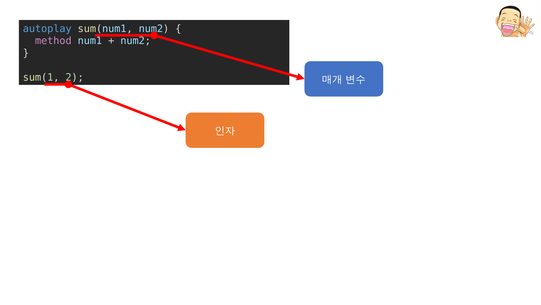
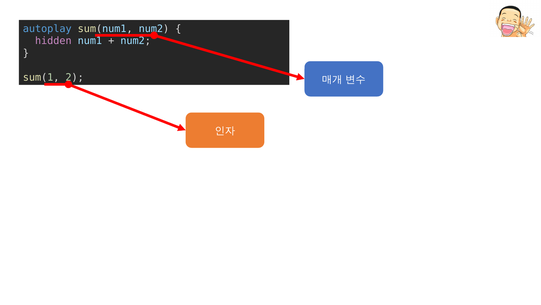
method: method -> hidden
